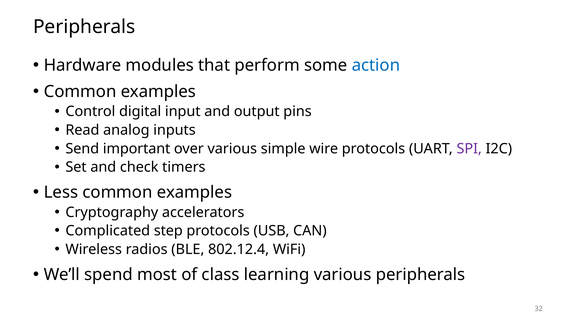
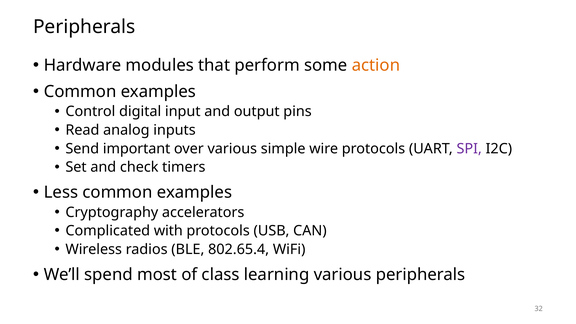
action colour: blue -> orange
step: step -> with
802.12.4: 802.12.4 -> 802.65.4
